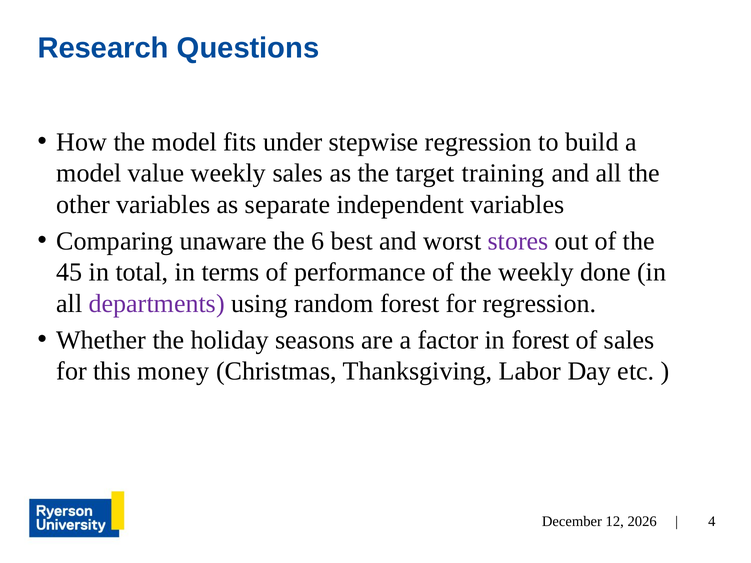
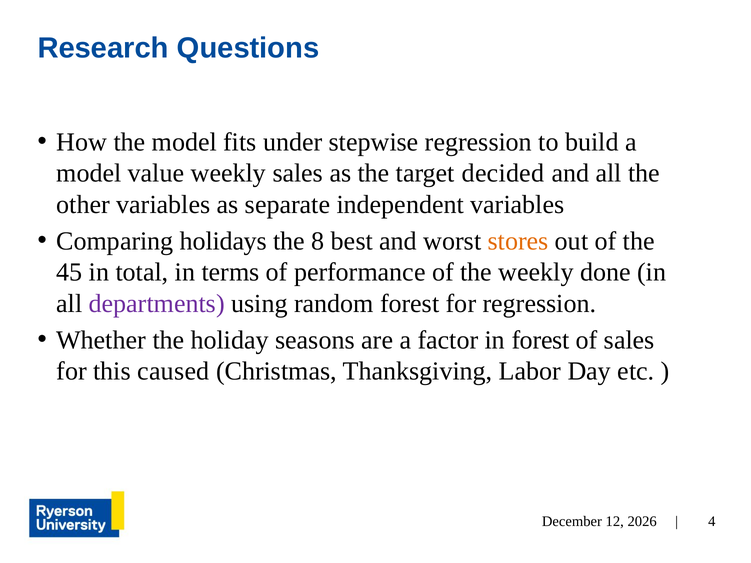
training: training -> decided
unaware: unaware -> holidays
6: 6 -> 8
stores colour: purple -> orange
money: money -> caused
